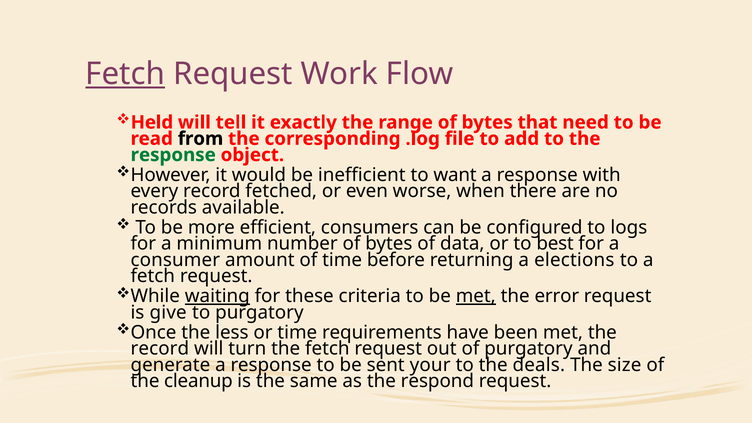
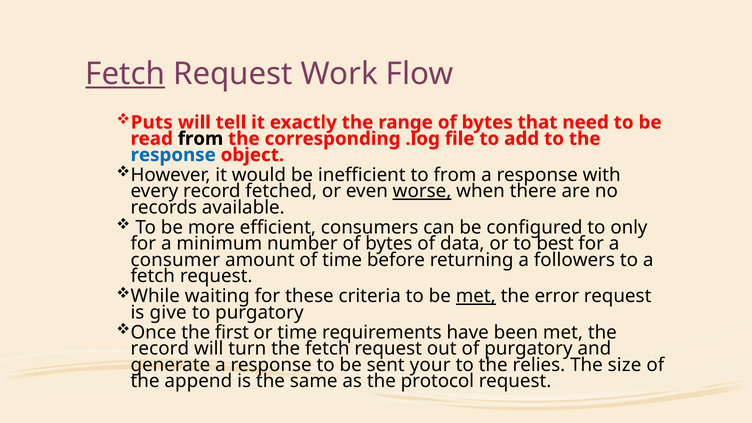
Held: Held -> Puts
response at (173, 155) colour: green -> blue
to want: want -> from
worse underline: none -> present
logs: logs -> only
elections: elections -> followers
waiting underline: present -> none
less: less -> first
deals: deals -> relies
cleanup: cleanup -> append
respond: respond -> protocol
